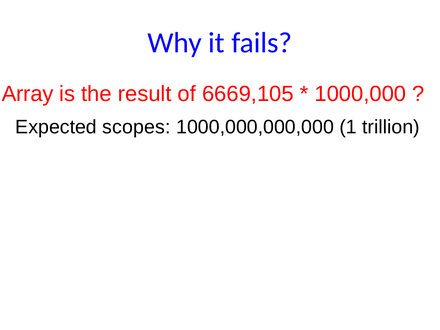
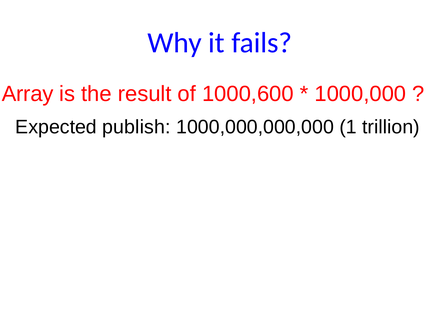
6669,105: 6669,105 -> 1000,600
scopes: scopes -> publish
